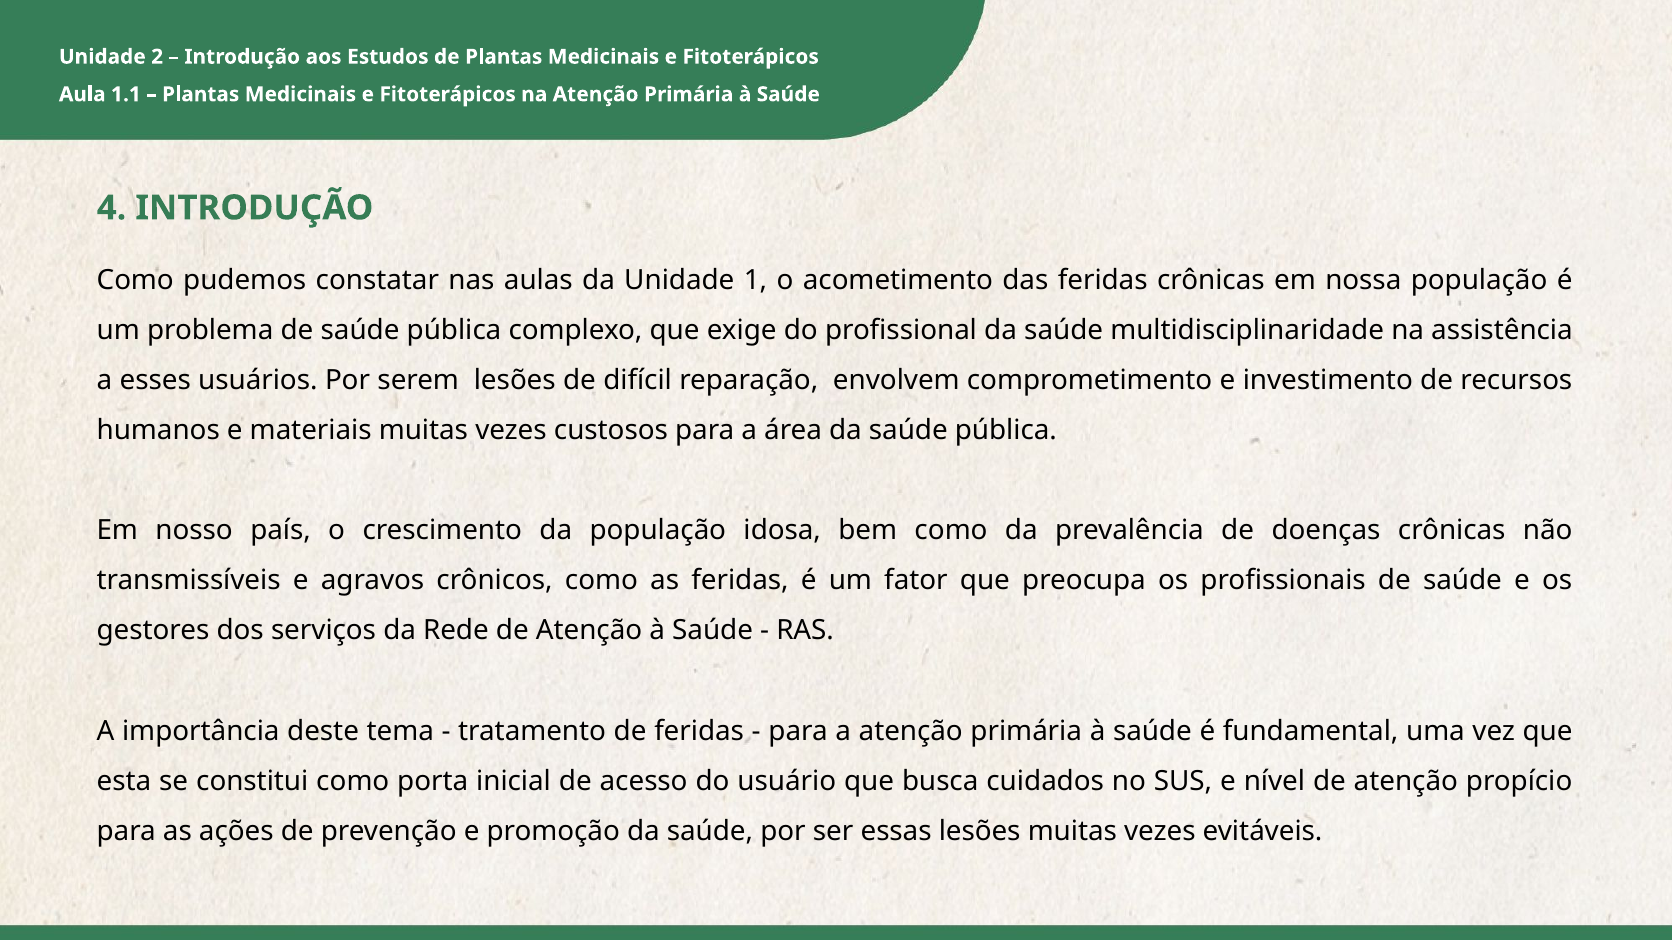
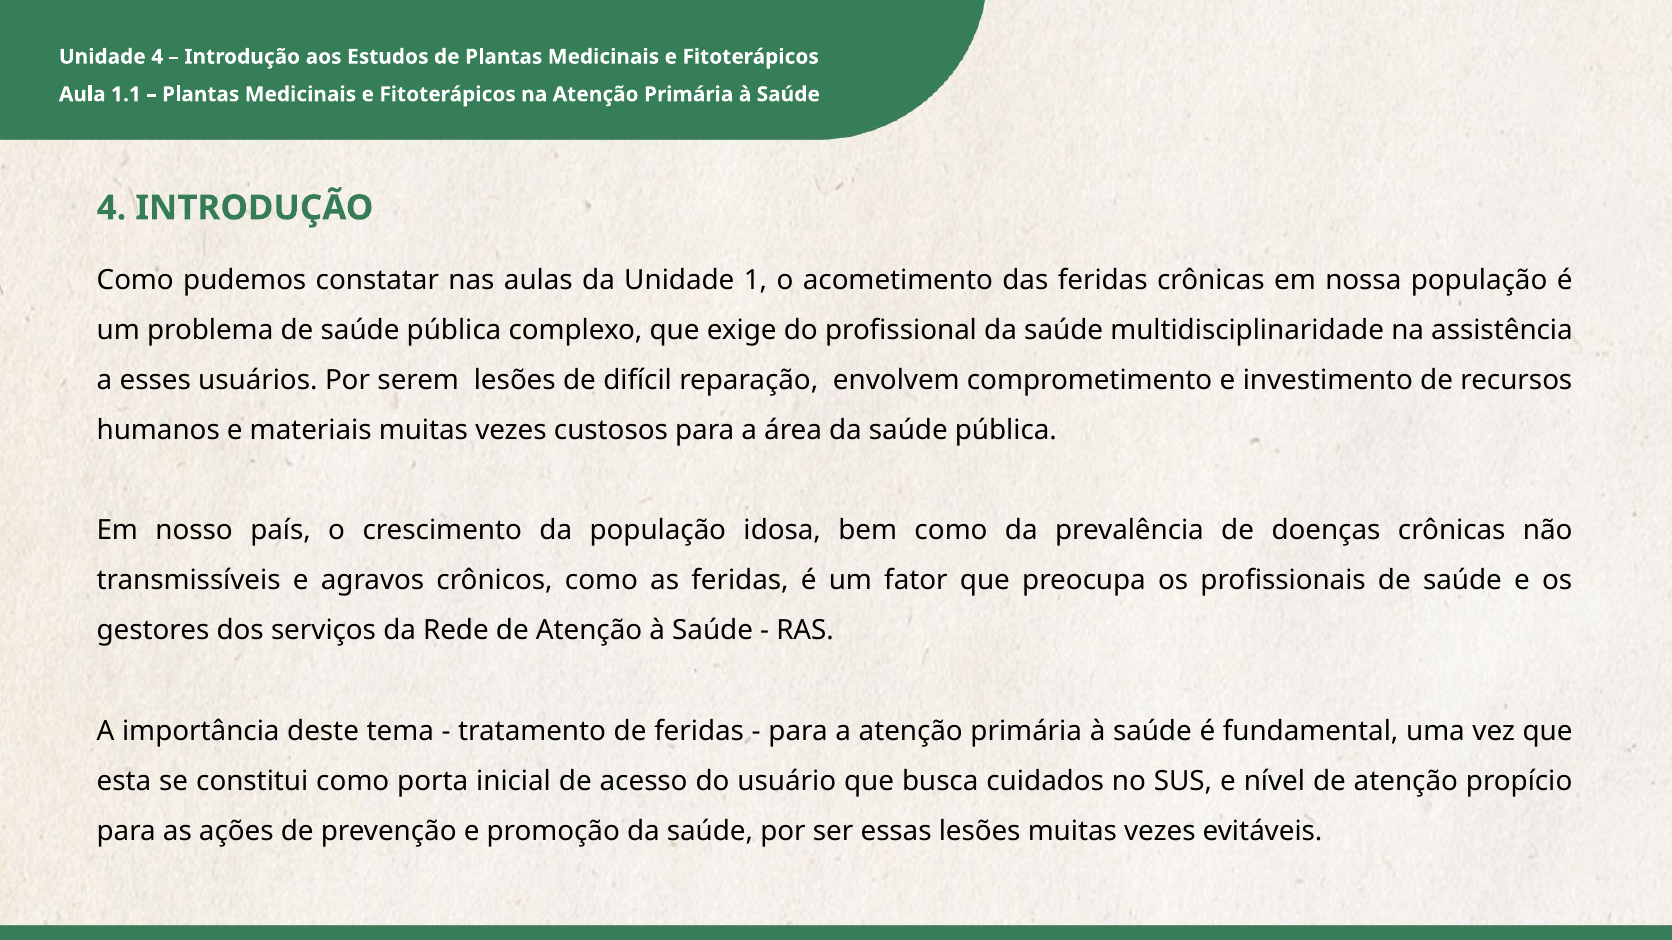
Unidade 2: 2 -> 4
